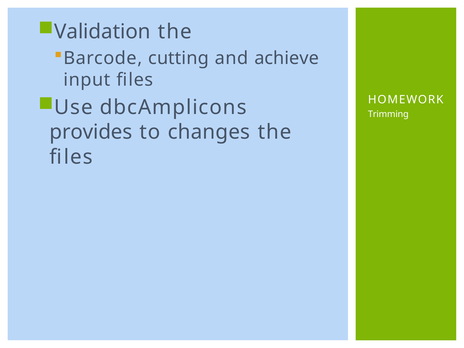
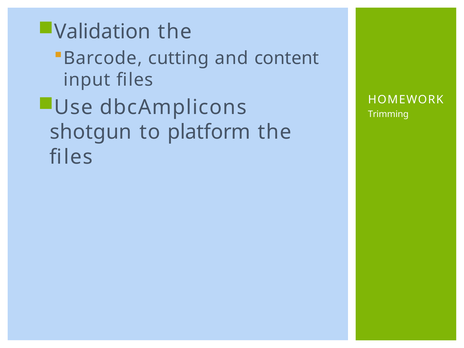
achieve: achieve -> content
provides: provides -> shotgun
changes: changes -> platform
